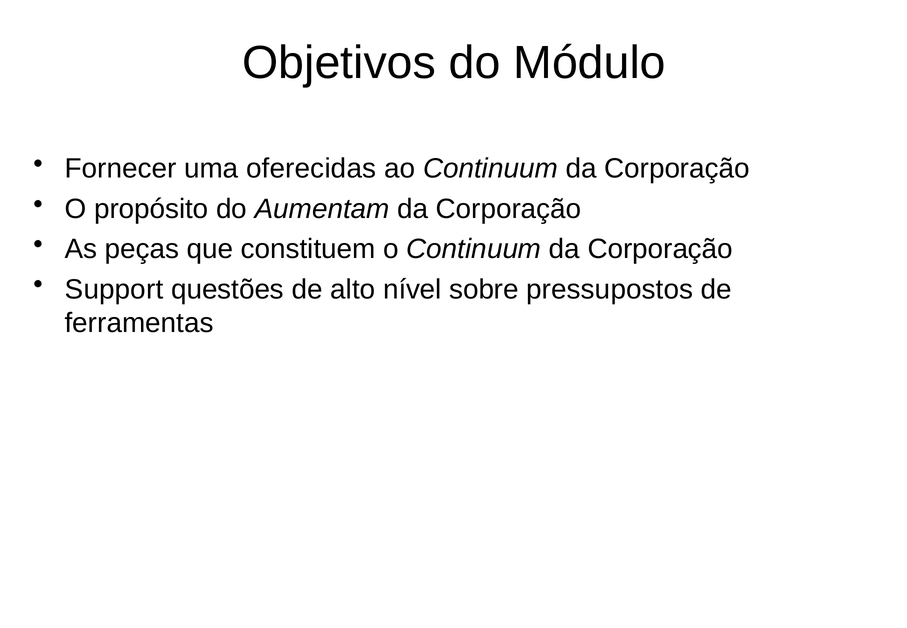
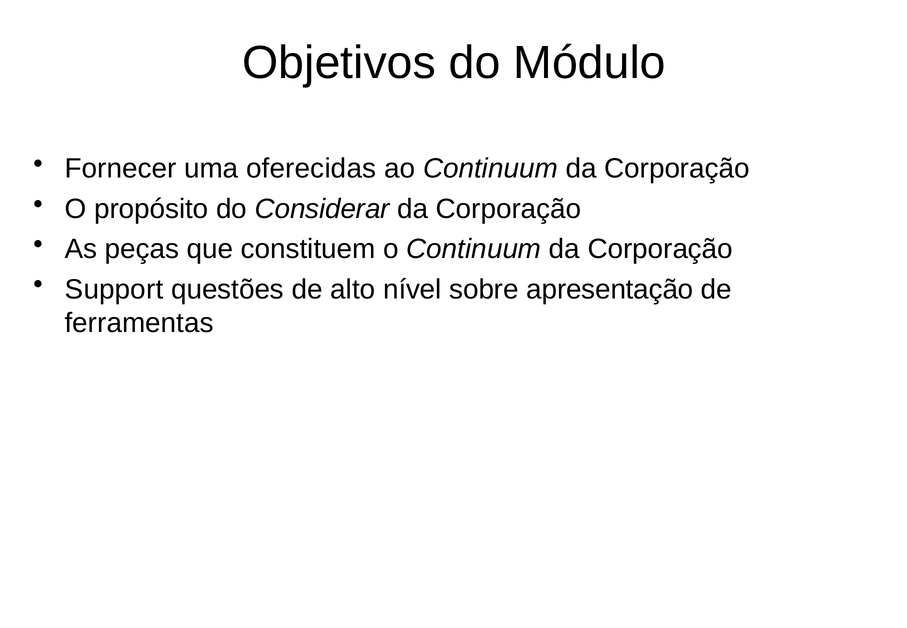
Aumentam: Aumentam -> Considerar
pressupostos: pressupostos -> apresentação
